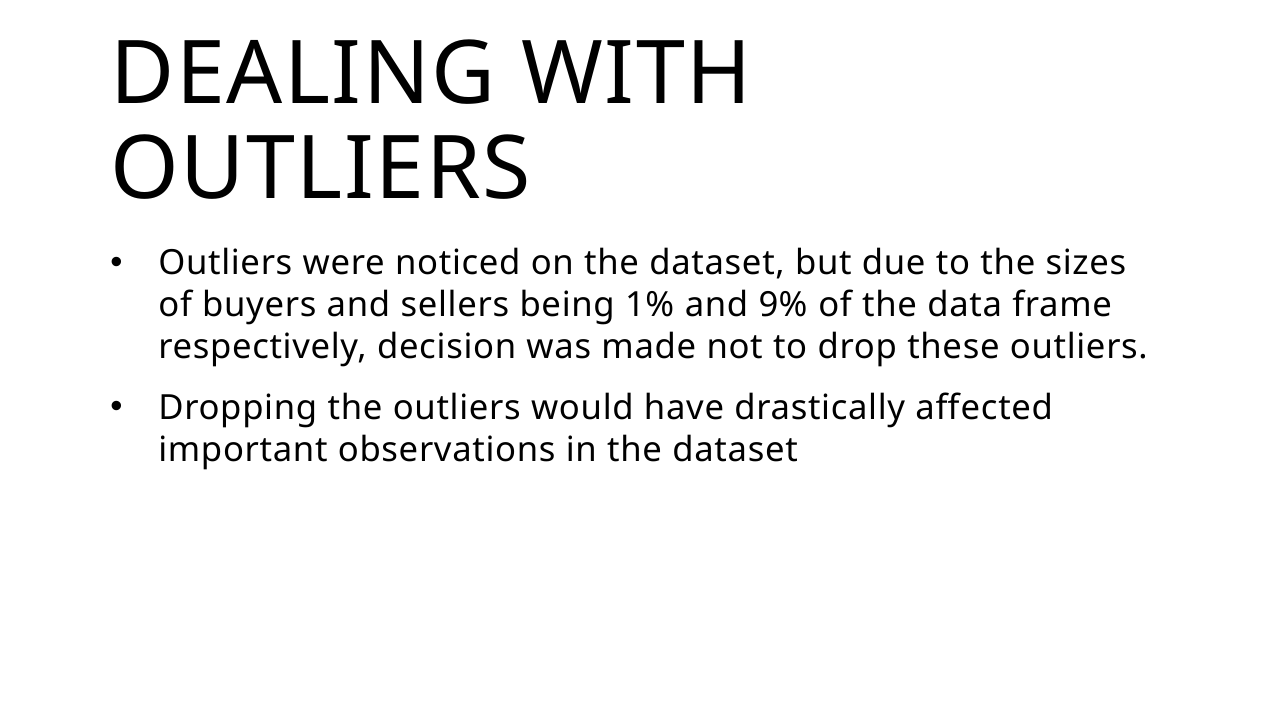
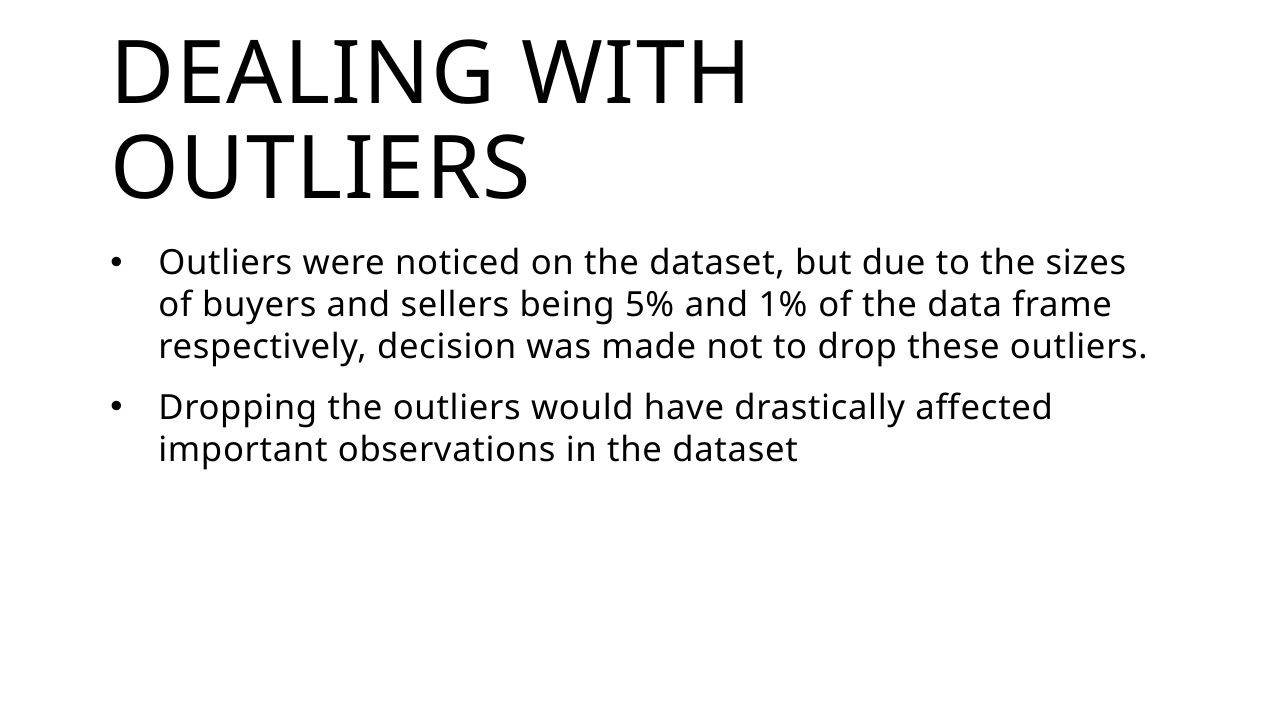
1%: 1% -> 5%
9%: 9% -> 1%
